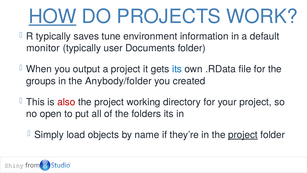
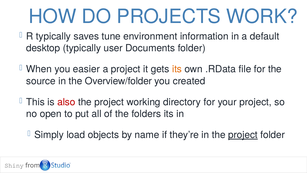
HOW underline: present -> none
monitor: monitor -> desktop
output: output -> easier
its at (177, 69) colour: blue -> orange
groups: groups -> source
Anybody/folder: Anybody/folder -> Overview/folder
